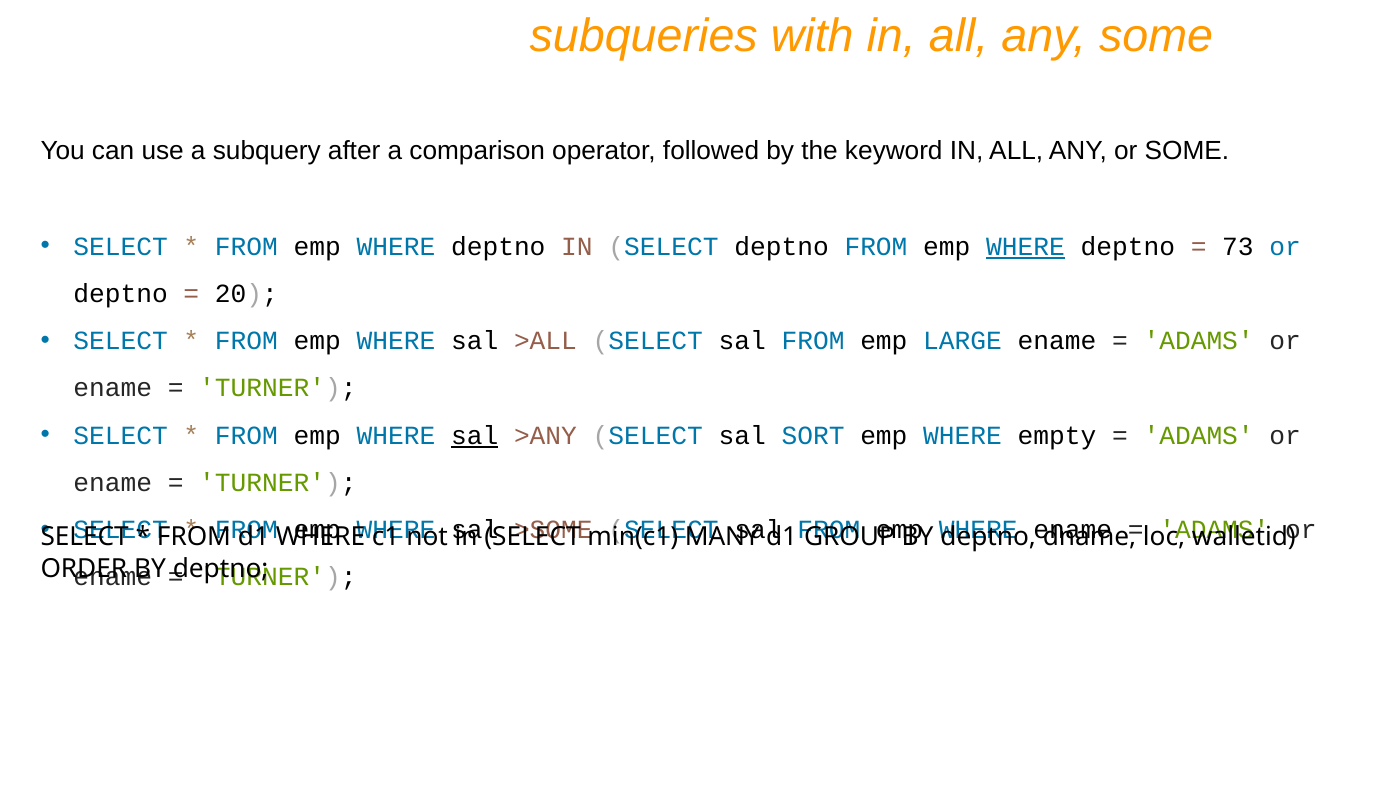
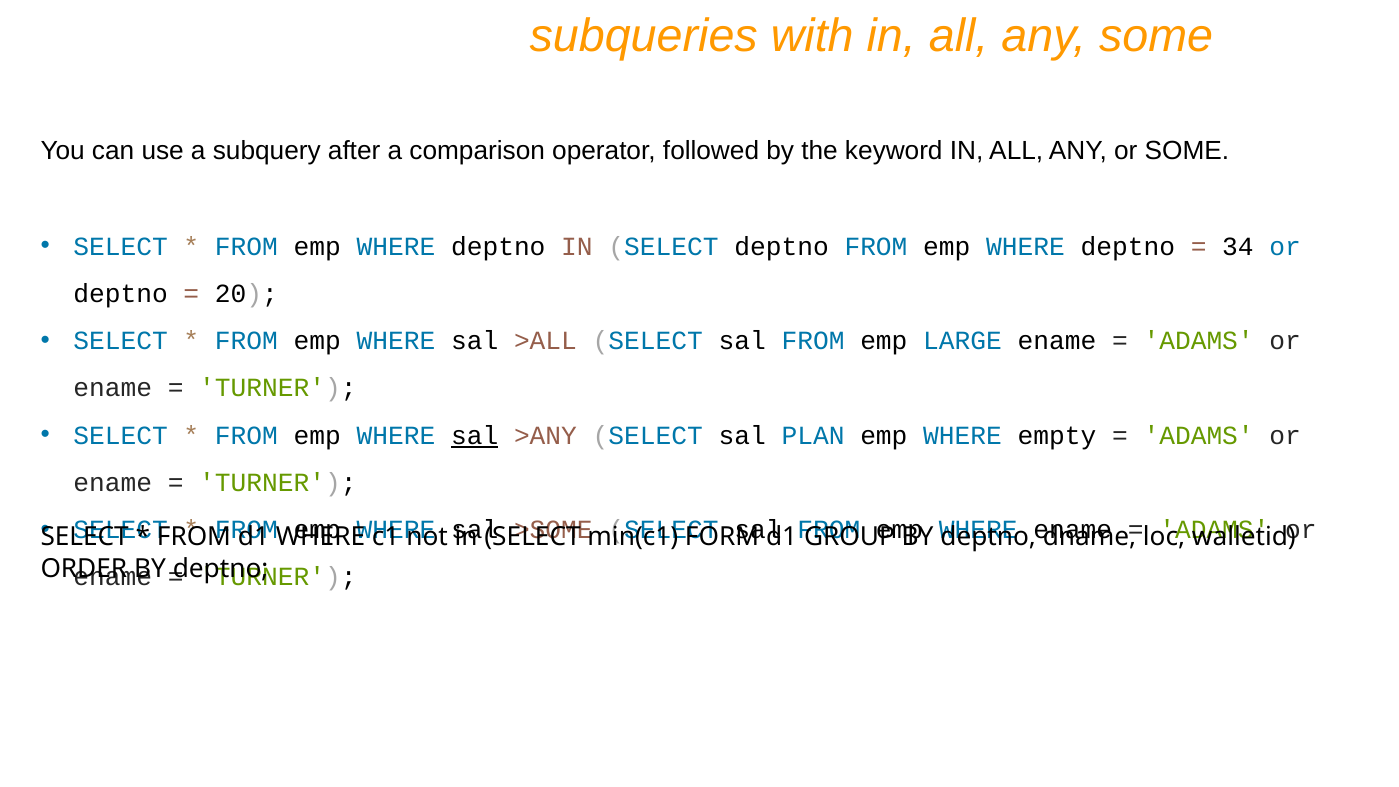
WHERE at (1026, 247) underline: present -> none
73: 73 -> 34
SORT: SORT -> PLAN
MANY: MANY -> FORM
